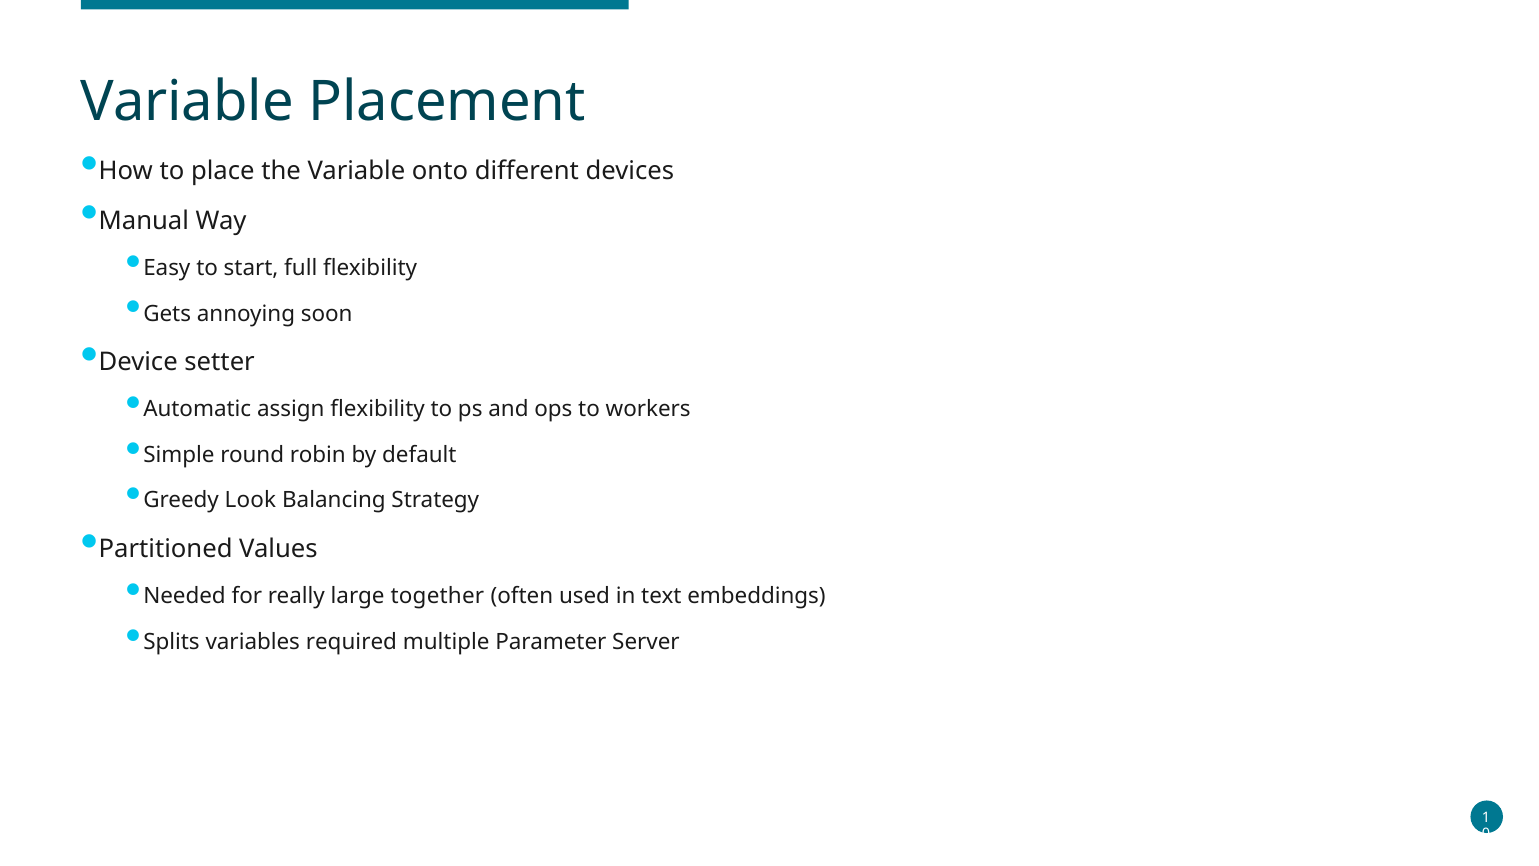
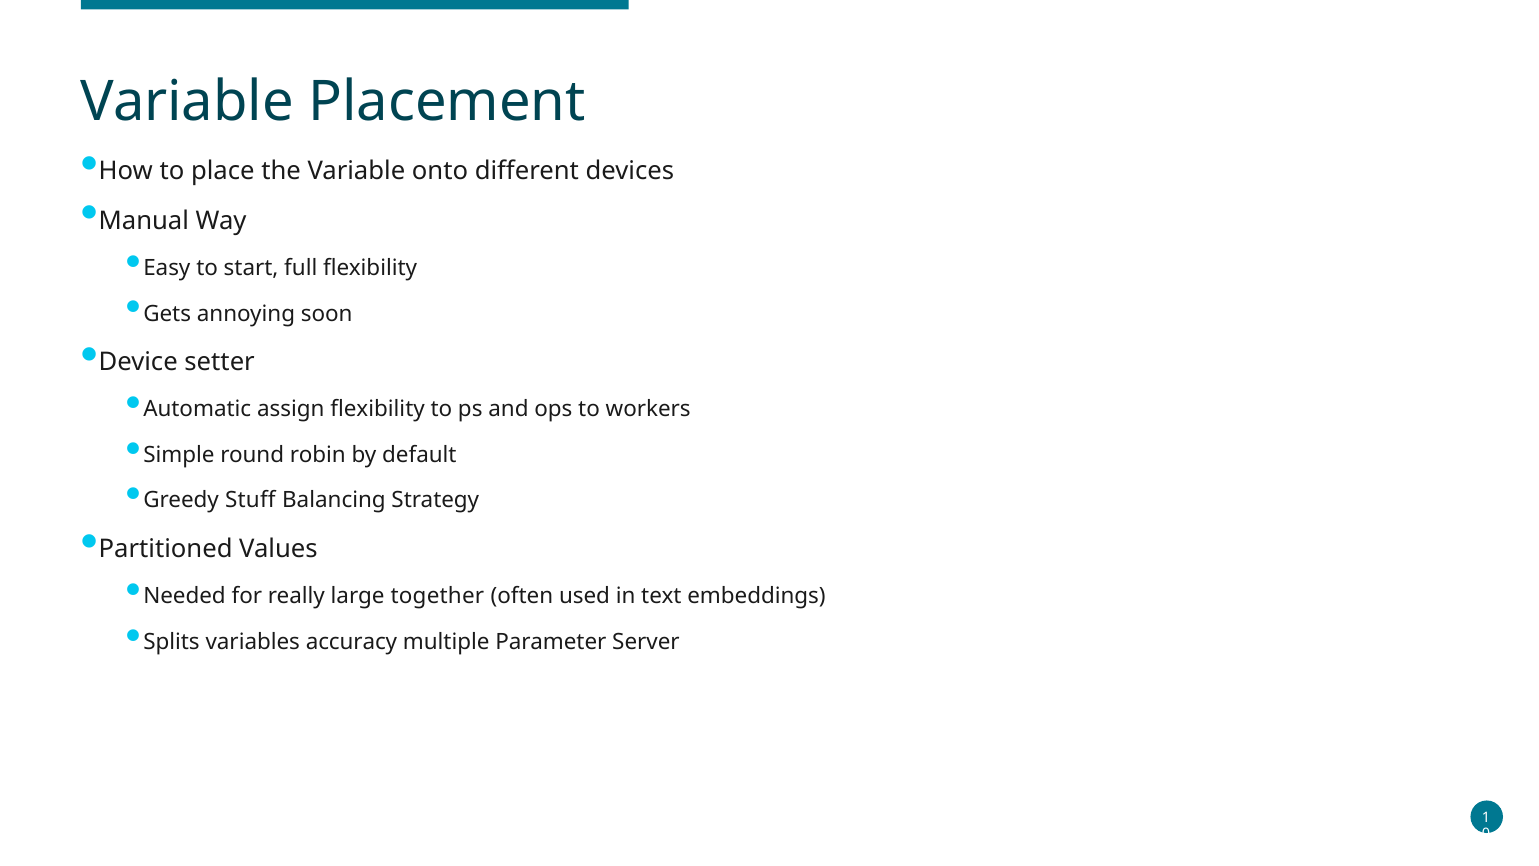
Look: Look -> Stuff
required: required -> accuracy
